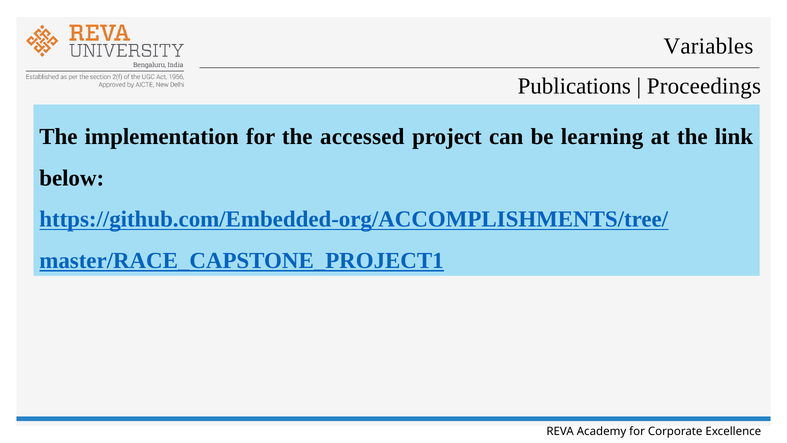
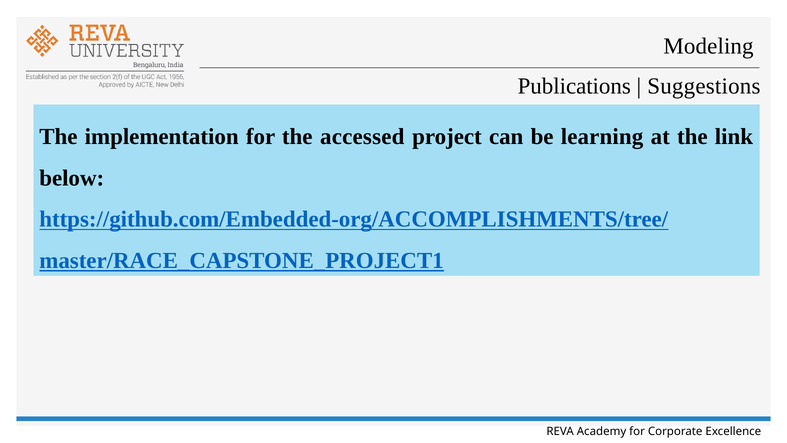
Variables: Variables -> Modeling
Proceedings: Proceedings -> Suggestions
